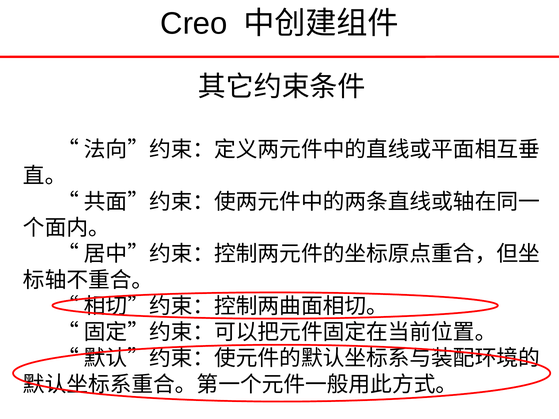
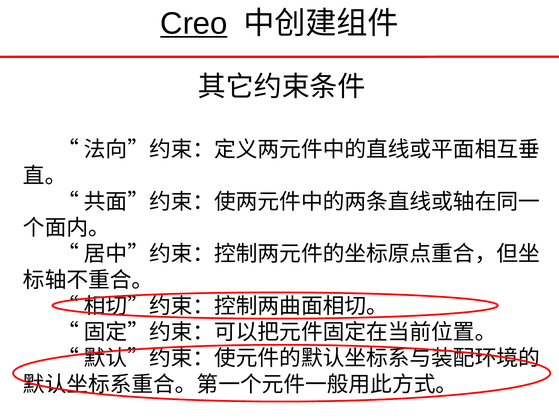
Creo underline: none -> present
